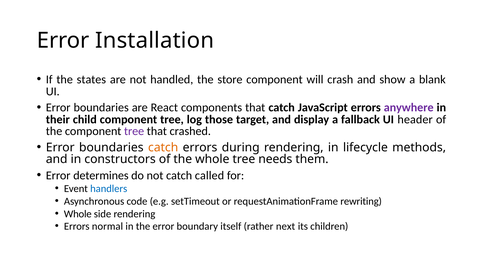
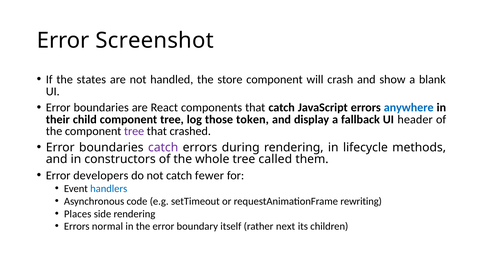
Installation: Installation -> Screenshot
anywhere colour: purple -> blue
target: target -> token
catch at (163, 147) colour: orange -> purple
needs: needs -> called
determines: determines -> developers
called: called -> fewer
Whole at (78, 214): Whole -> Places
